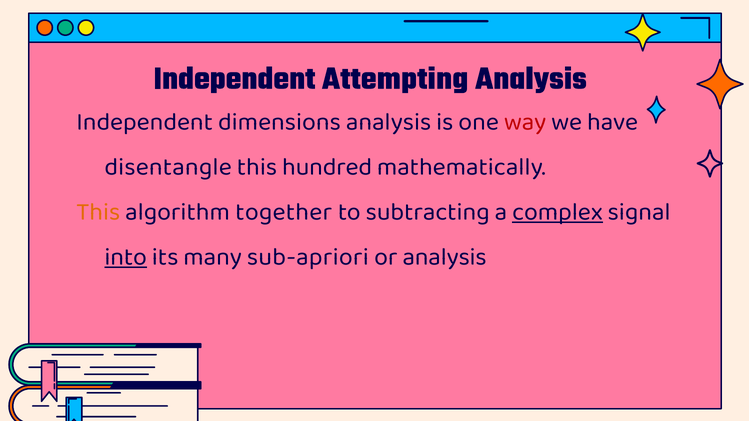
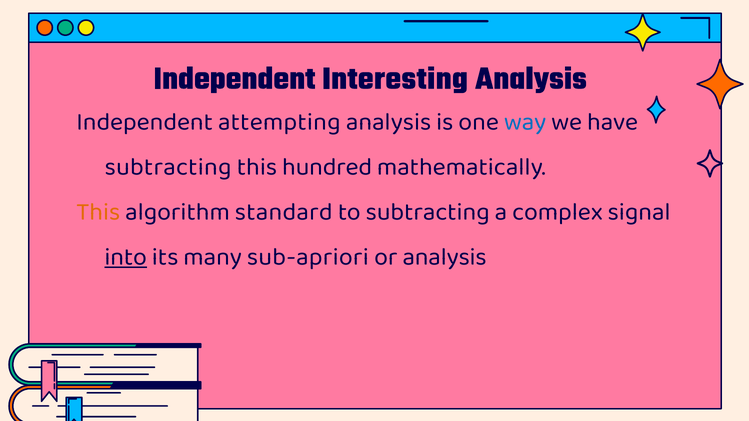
Attempting: Attempting -> Interesting
dimensions: dimensions -> attempting
way colour: red -> blue
disentangle at (168, 167): disentangle -> subtracting
together: together -> standard
complex underline: present -> none
